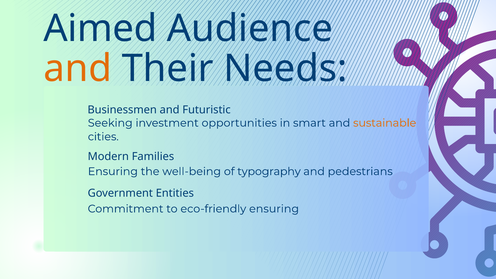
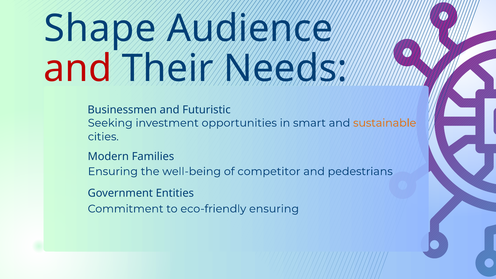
Aimed: Aimed -> Shape
and at (78, 69) colour: orange -> red
typography: typography -> competitor
